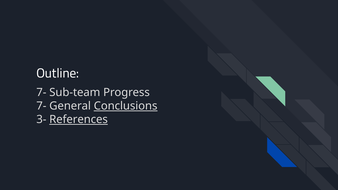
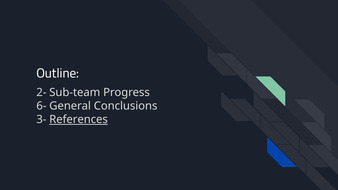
7- at (41, 93): 7- -> 2-
7- at (41, 106): 7- -> 6-
Conclusions underline: present -> none
